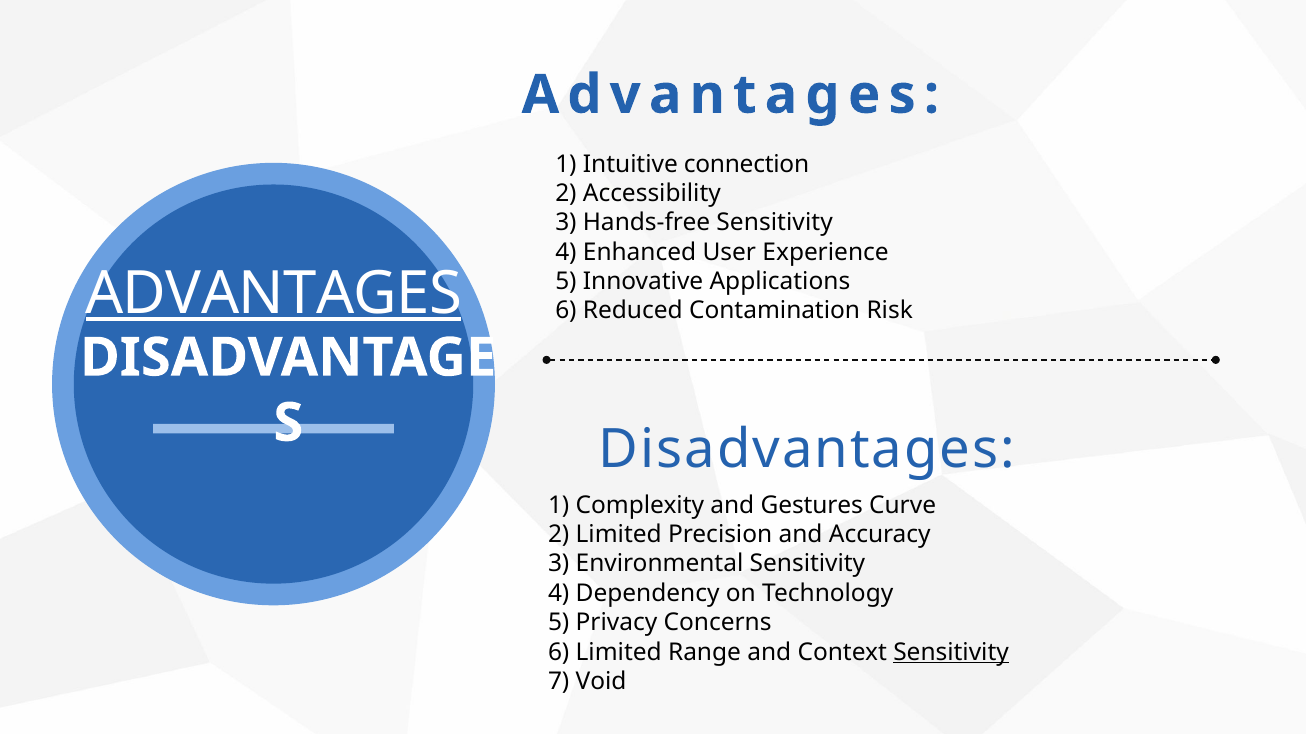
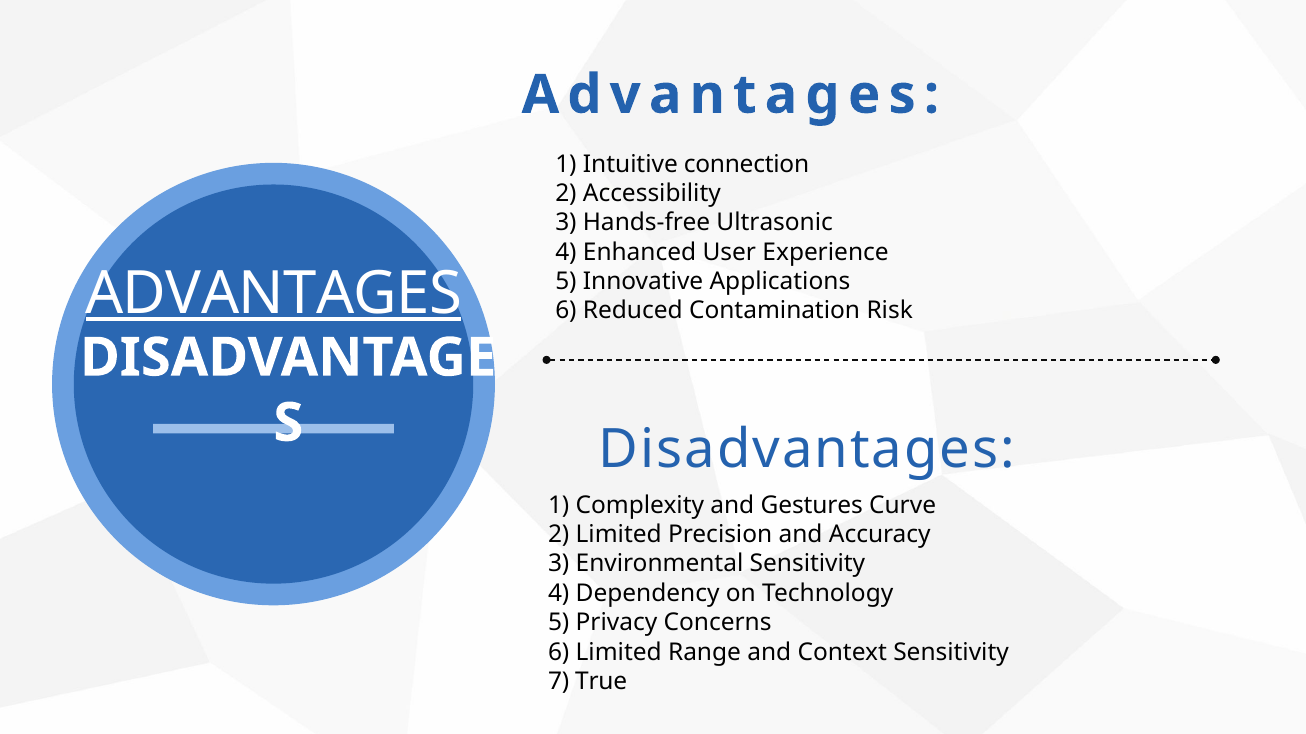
Hands-free Sensitivity: Sensitivity -> Ultrasonic
Sensitivity at (951, 652) underline: present -> none
Void: Void -> True
